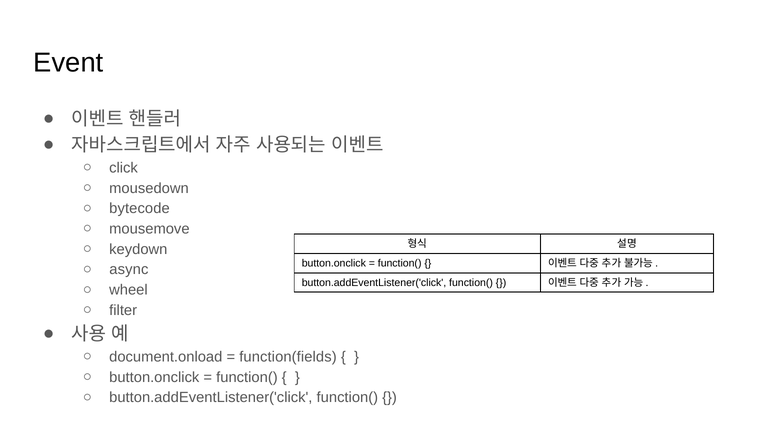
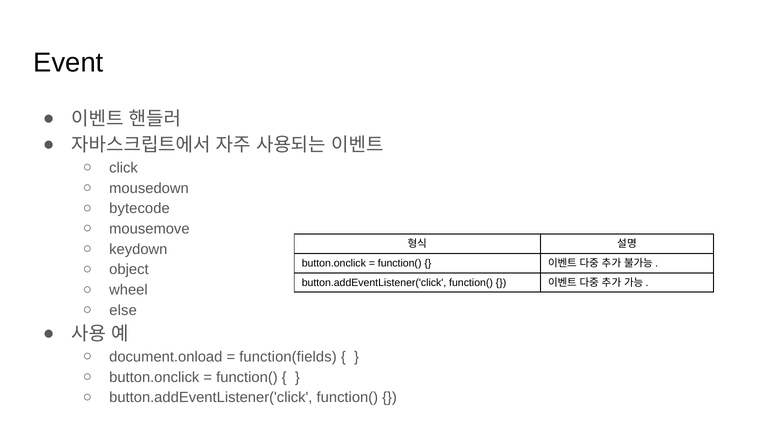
async: async -> object
filter: filter -> else
